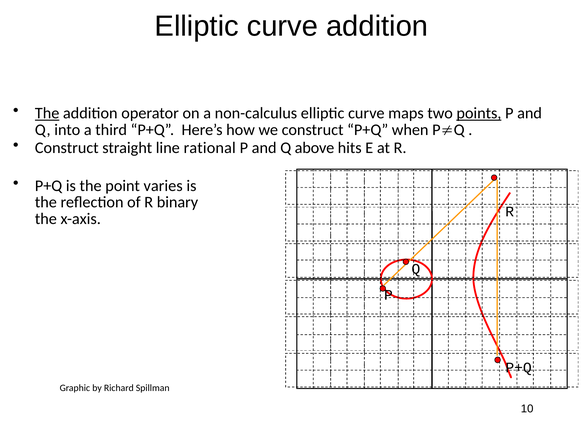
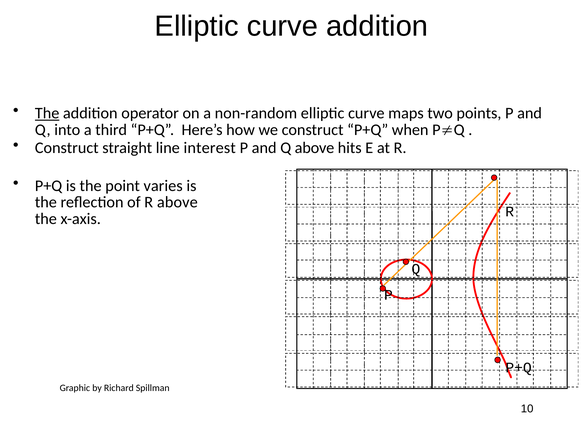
non-calculus: non-calculus -> non-random
points underline: present -> none
rational: rational -> interest
R binary: binary -> above
